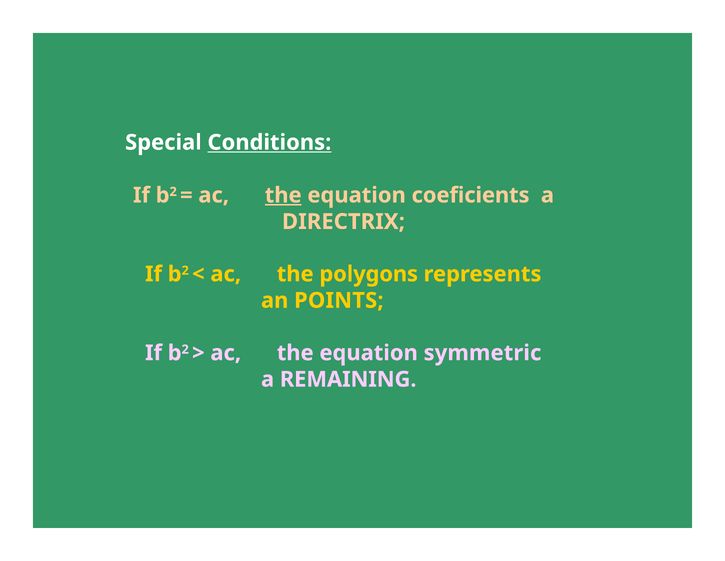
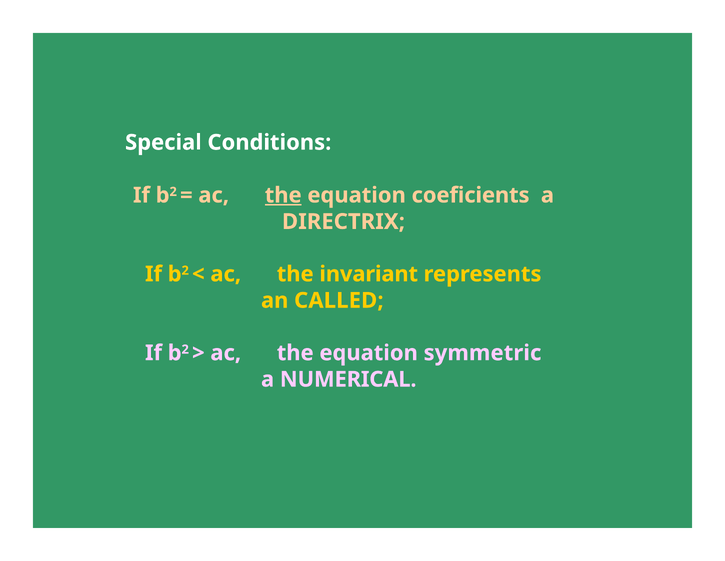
Conditions underline: present -> none
polygons: polygons -> invariant
POINTS: POINTS -> CALLED
REMAINING: REMAINING -> NUMERICAL
